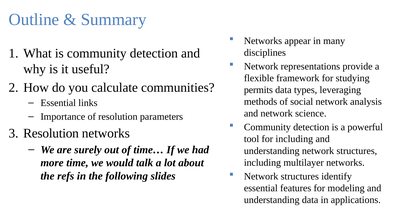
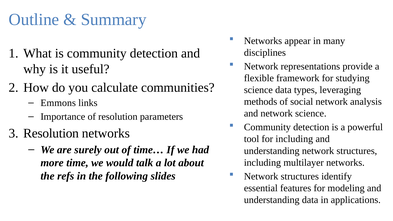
permits at (258, 90): permits -> science
Essential at (58, 103): Essential -> Emmons
